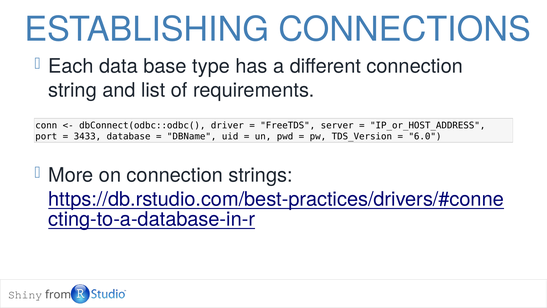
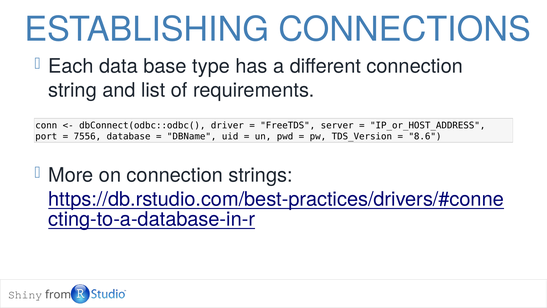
3433: 3433 -> 7556
6.0: 6.0 -> 8.6
